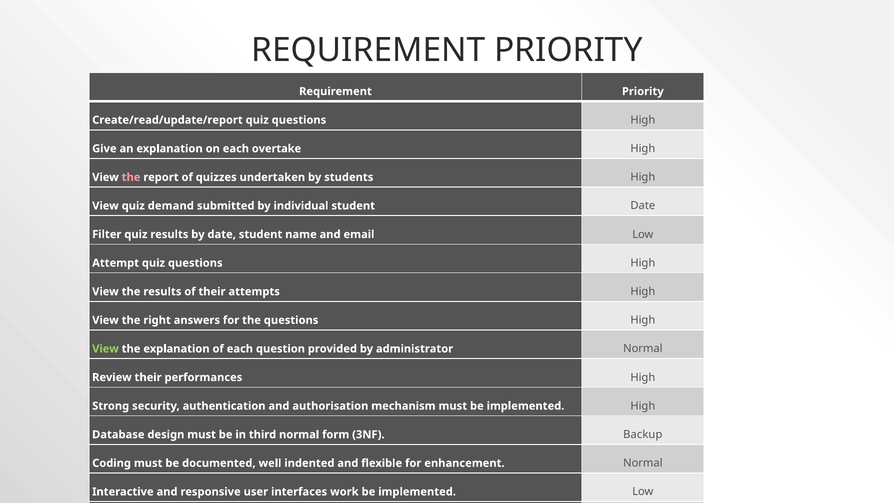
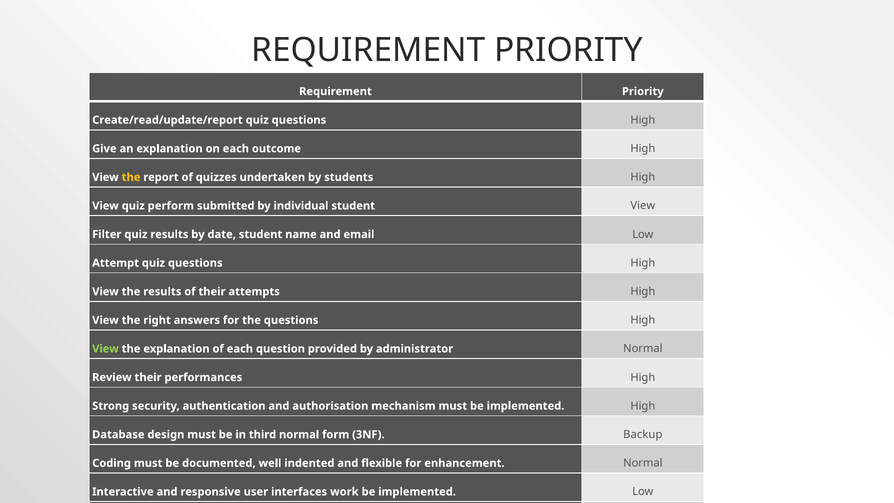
overtake: overtake -> outcome
the at (131, 177) colour: pink -> yellow
quiz demand: demand -> perform
student Date: Date -> View
